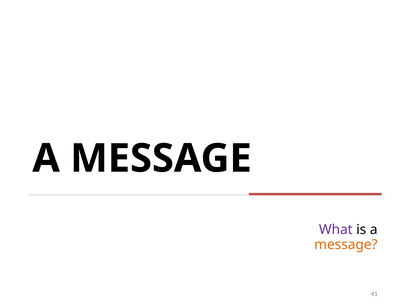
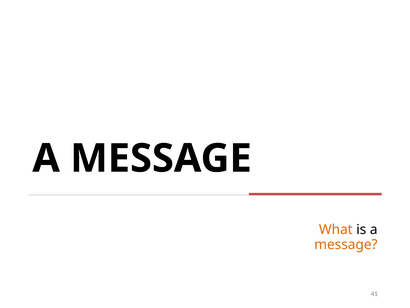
What colour: purple -> orange
